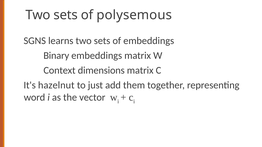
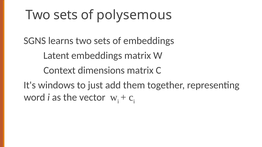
Binary: Binary -> Latent
hazelnut: hazelnut -> windows
